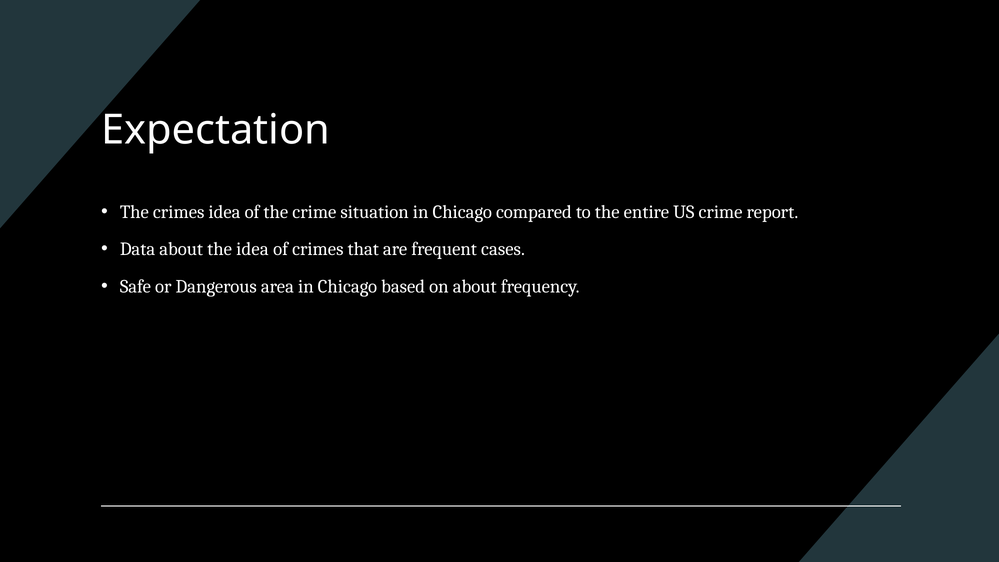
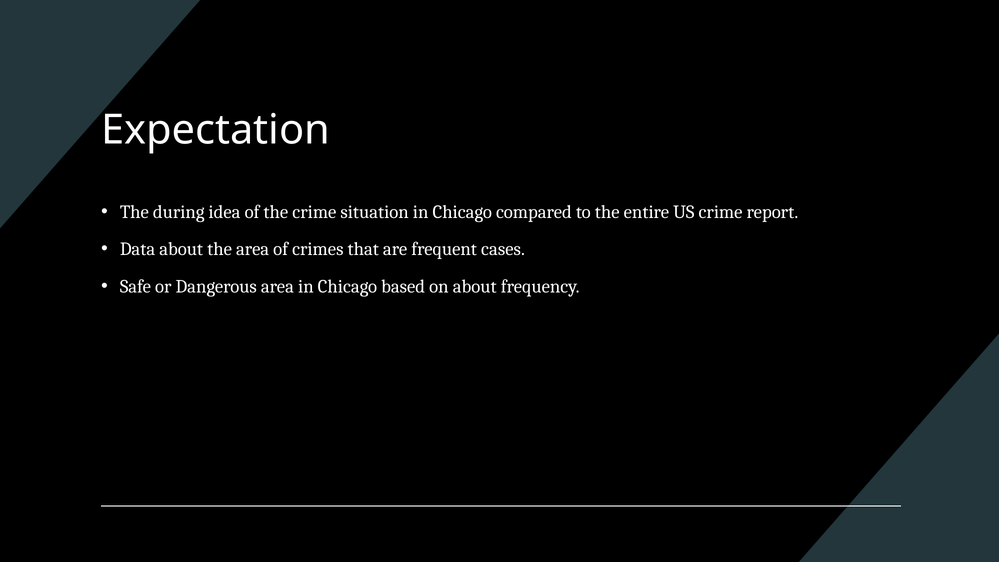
The crimes: crimes -> during
the idea: idea -> area
